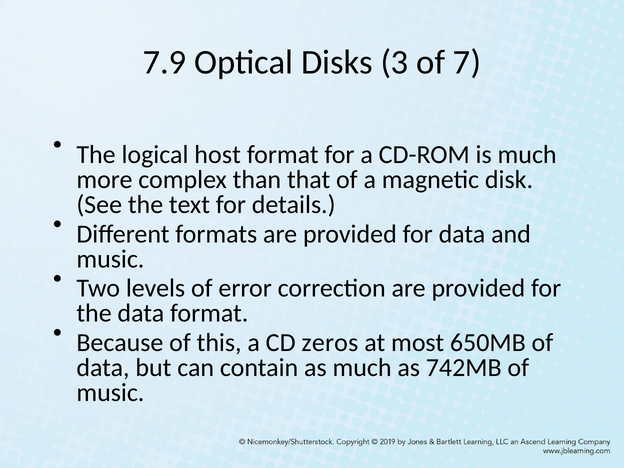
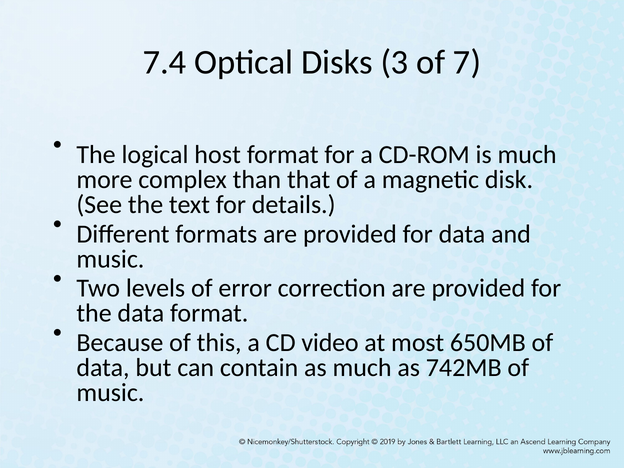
7.9: 7.9 -> 7.4
zeros: zeros -> video
